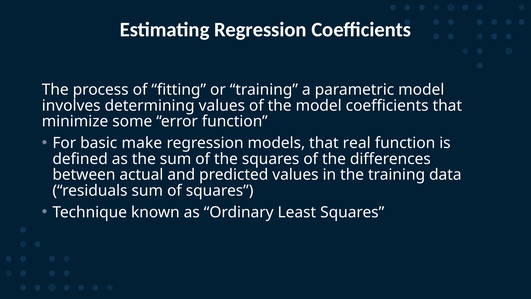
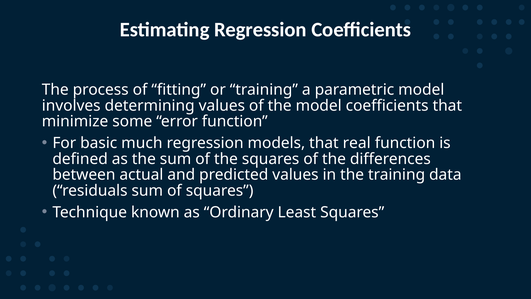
make: make -> much
